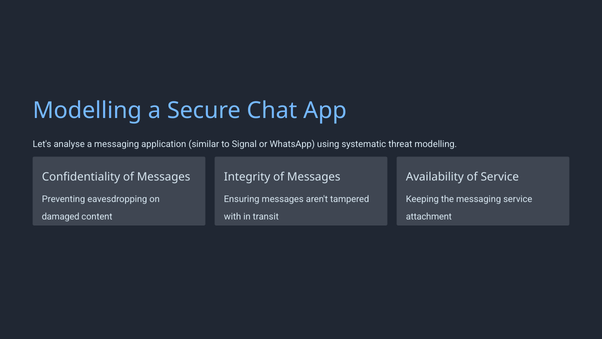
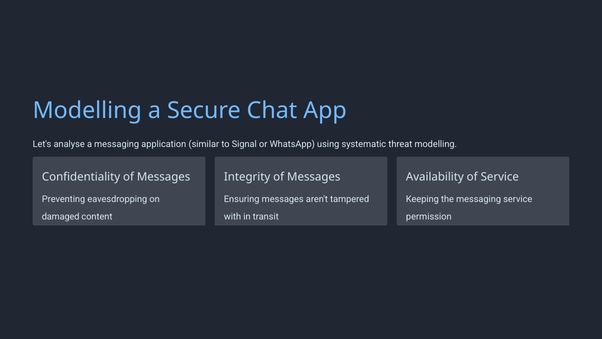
attachment: attachment -> permission
